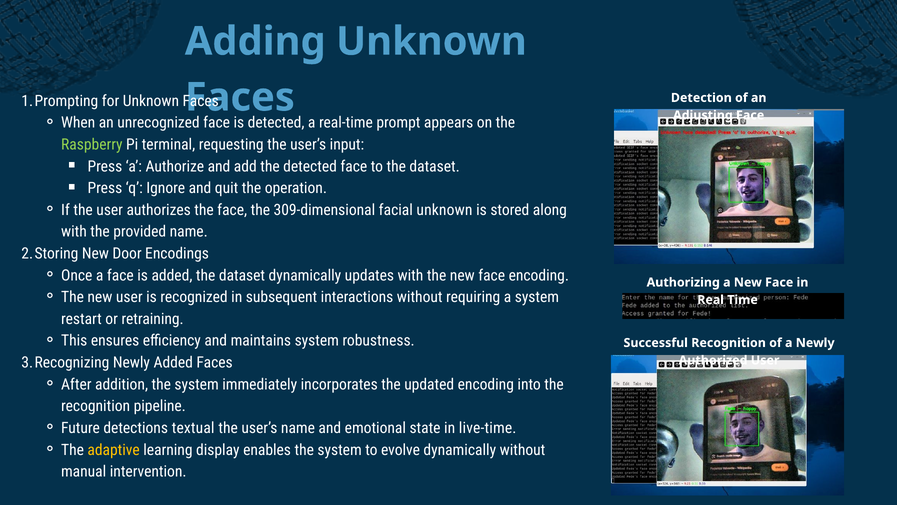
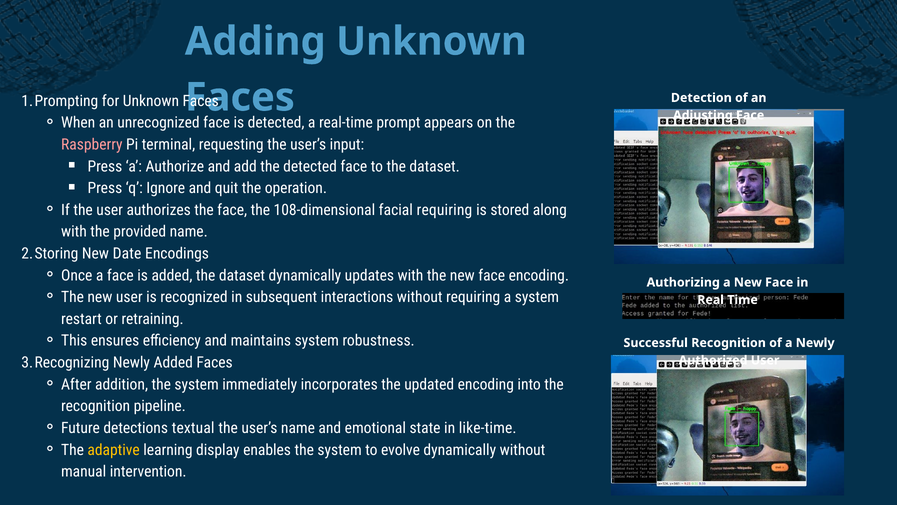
Raspberry colour: light green -> pink
309-dimensional: 309-dimensional -> 108-dimensional
facial unknown: unknown -> requiring
Door: Door -> Date
live-time: live-time -> like-time
